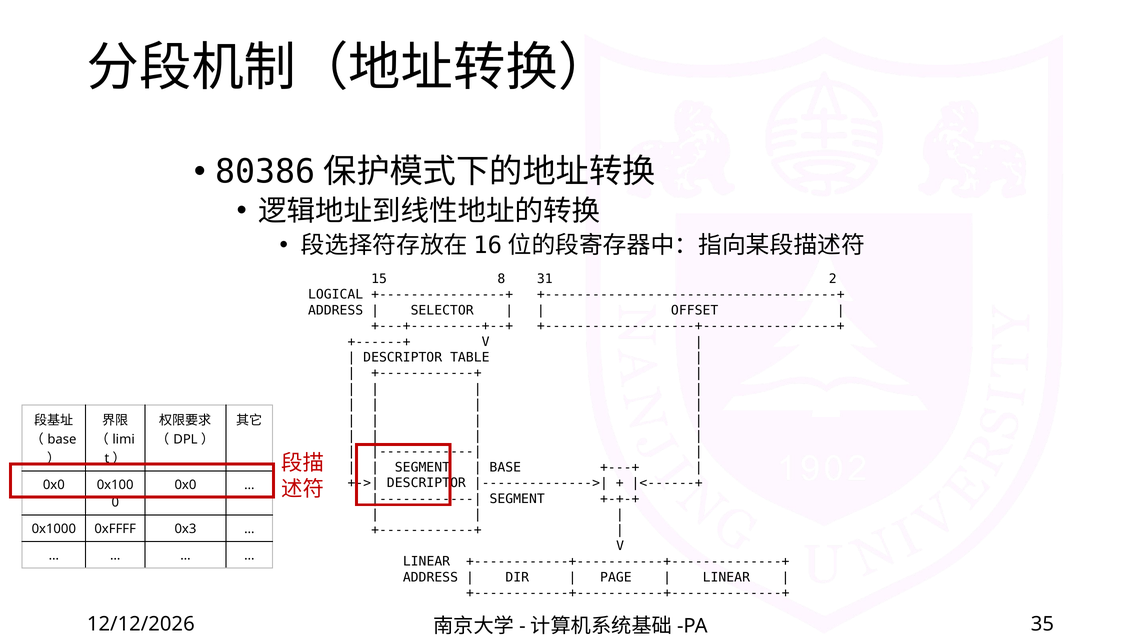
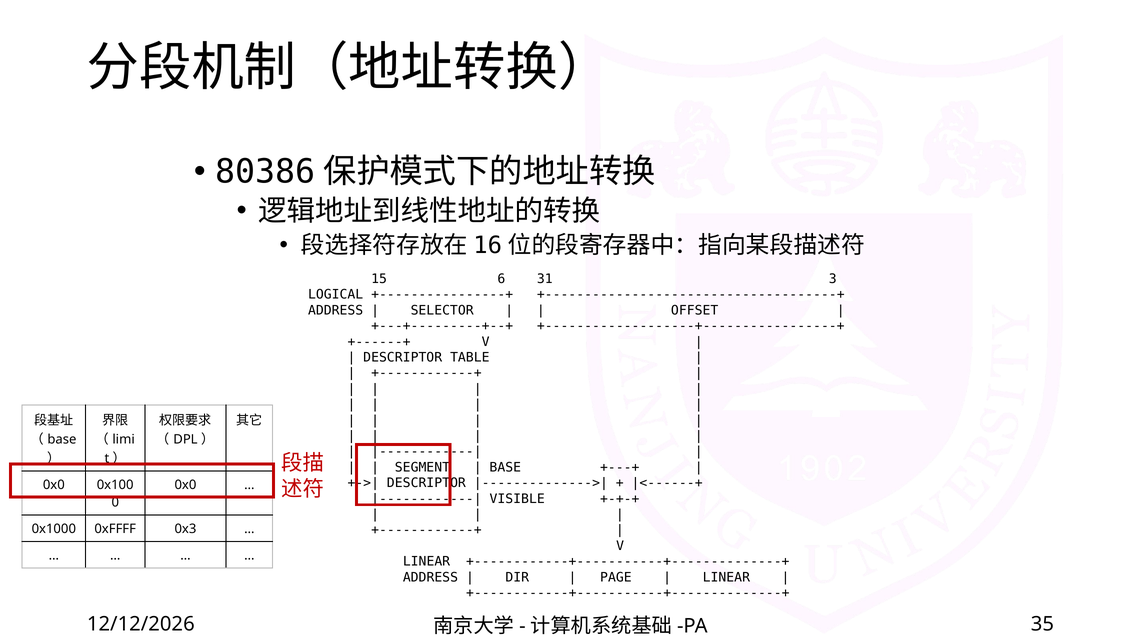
8: 8 -> 6
2: 2 -> 3
SEGMENT at (517, 499): SEGMENT -> VISIBLE
